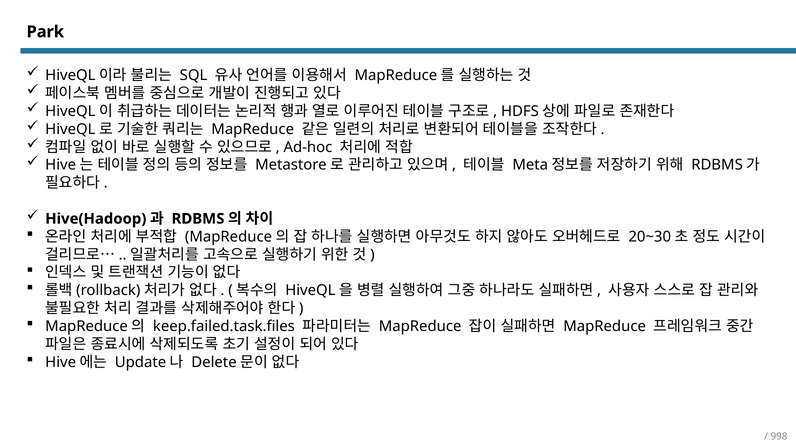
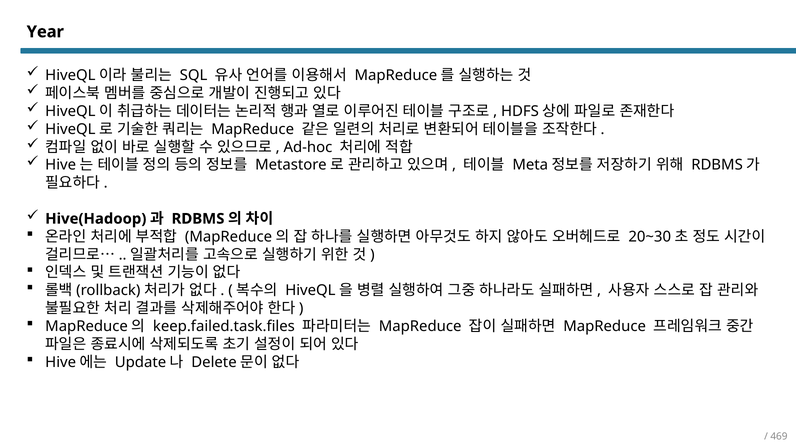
Park: Park -> Year
998: 998 -> 469
